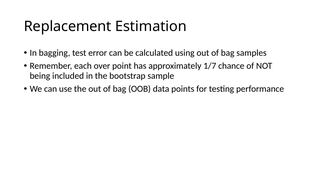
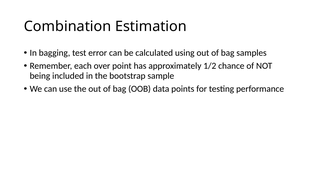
Replacement: Replacement -> Combination
1/7: 1/7 -> 1/2
